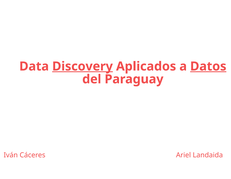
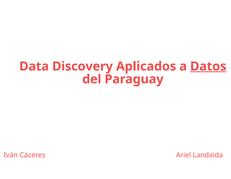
Discovery underline: present -> none
